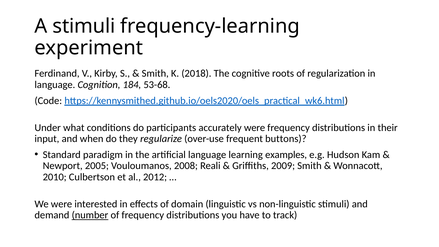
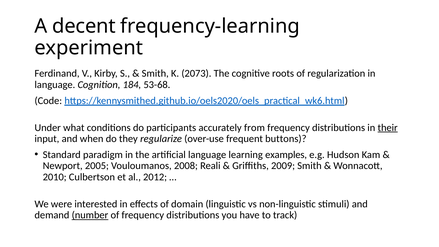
A stimuli: stimuli -> decent
2018: 2018 -> 2073
accurately were: were -> from
their underline: none -> present
